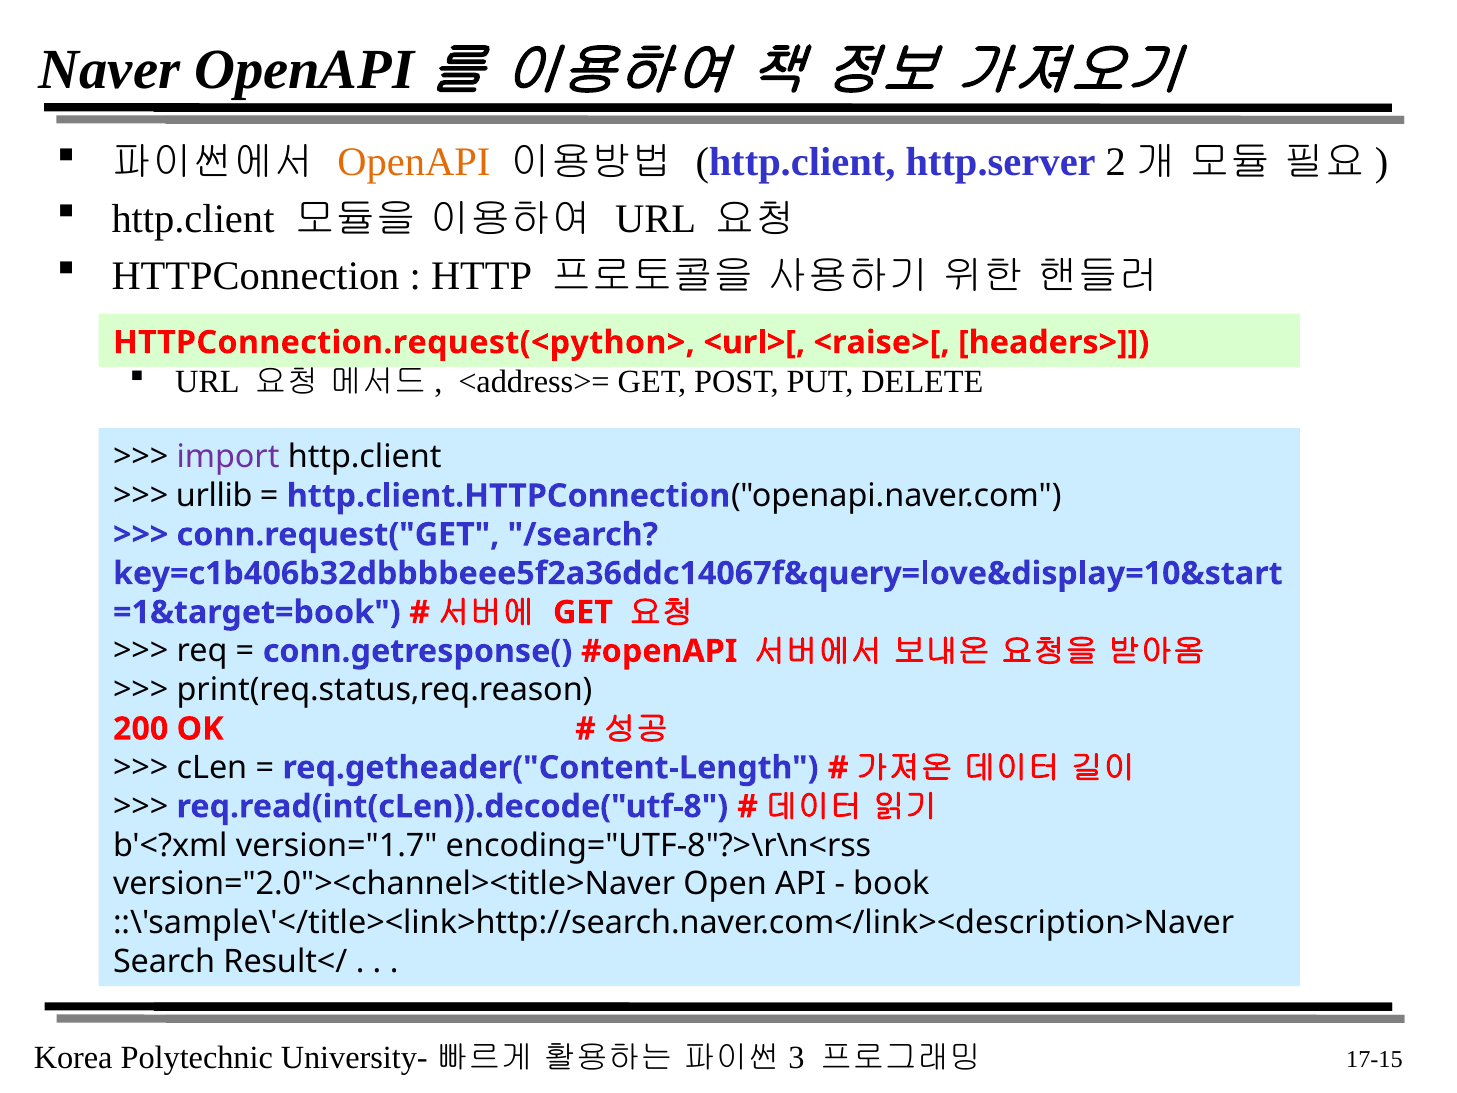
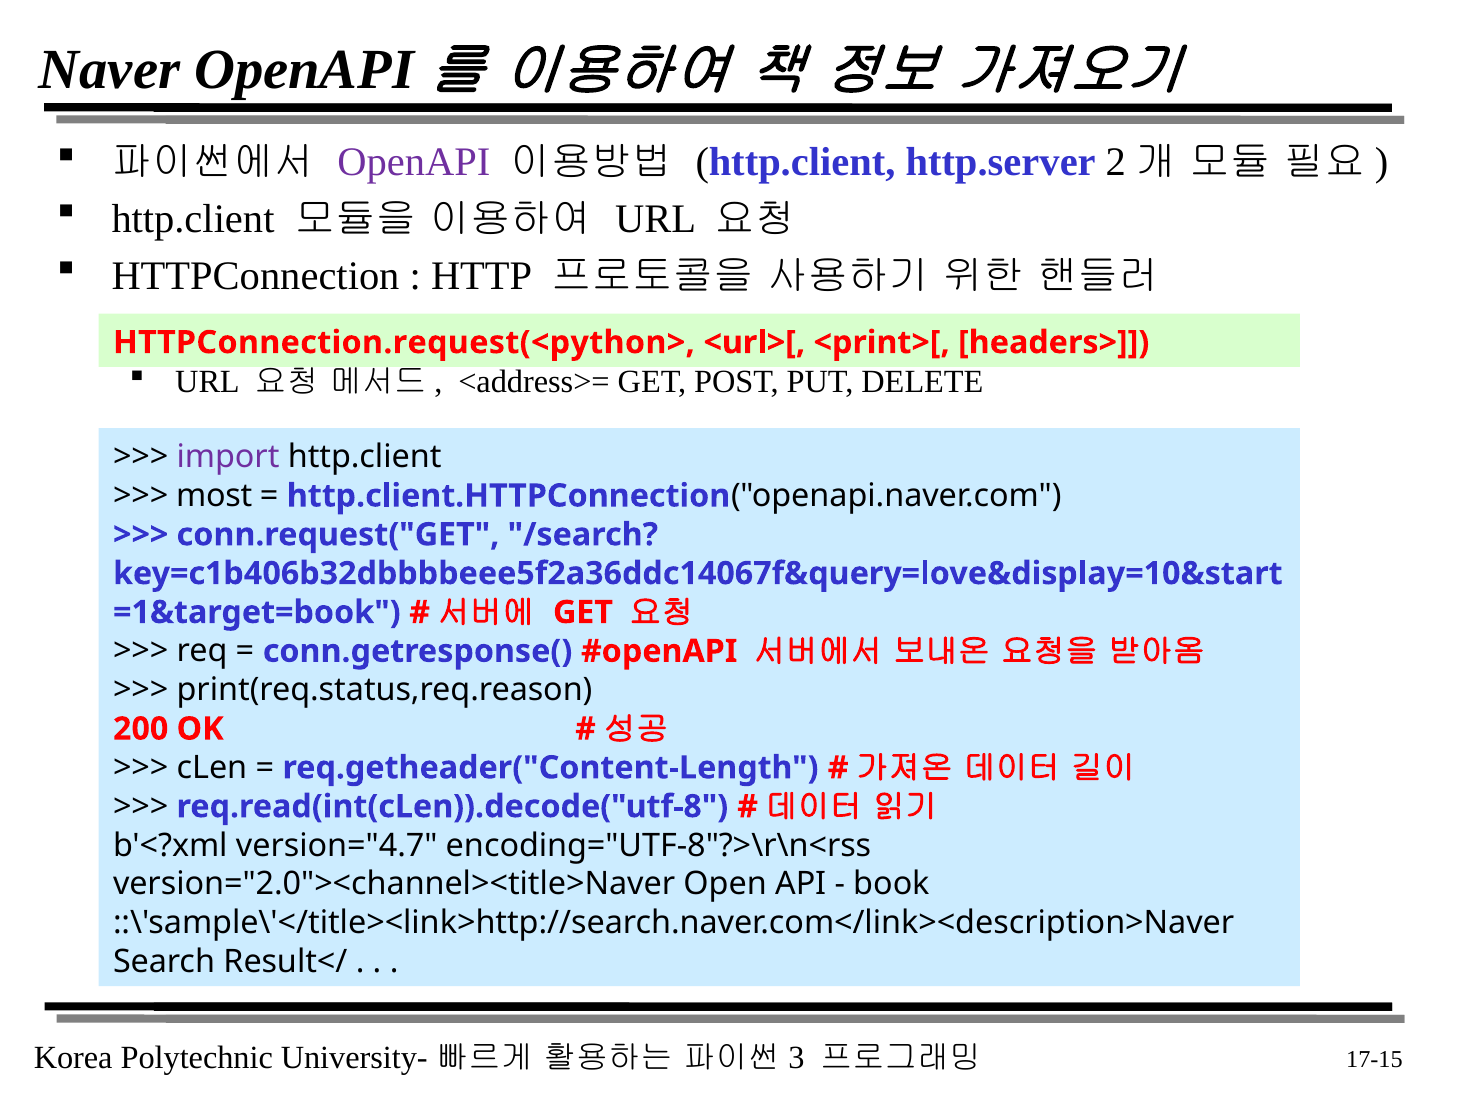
OpenAPI colour: orange -> purple
<raise>[: <raise>[ -> <print>[
urllib: urllib -> most
version="1.7: version="1.7 -> version="4.7
